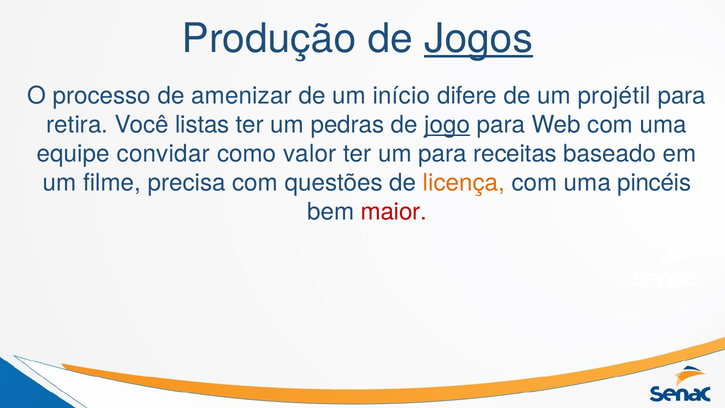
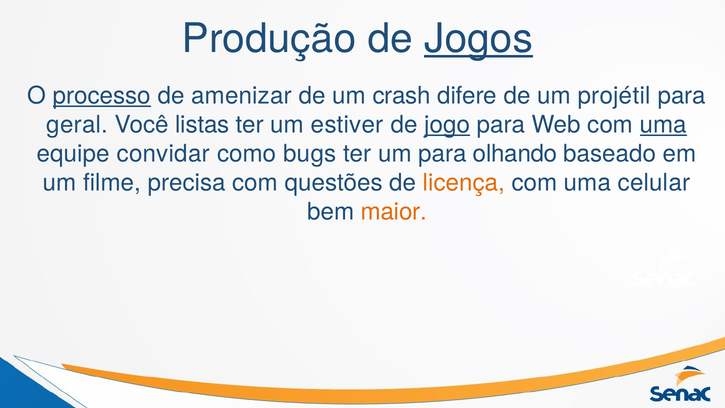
processo underline: none -> present
início: início -> crash
retira: retira -> geral
pedras: pedras -> estiver
uma at (663, 125) underline: none -> present
valor: valor -> bugs
receitas: receitas -> olhando
pincéis: pincéis -> celular
maior colour: red -> orange
